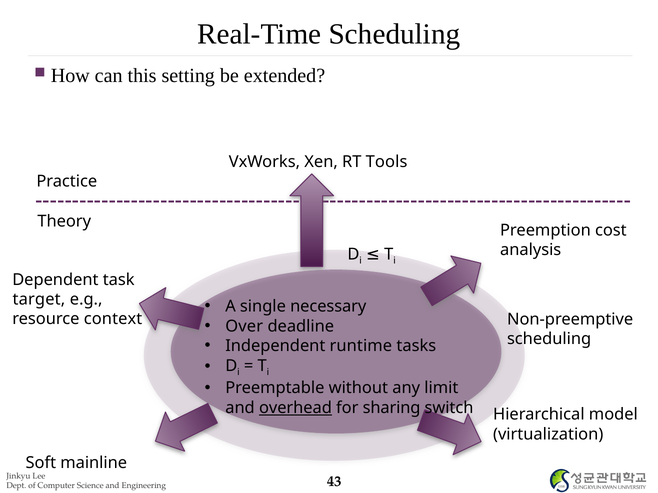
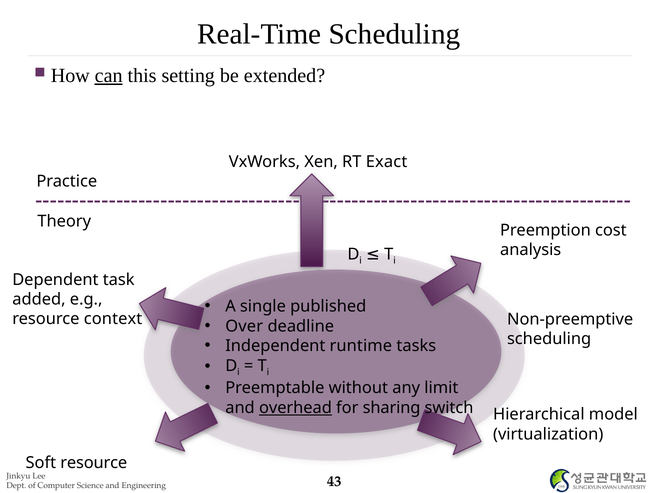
can underline: none -> present
Tools: Tools -> Exact
target: target -> added
necessary: necessary -> published
Soft mainline: mainline -> resource
